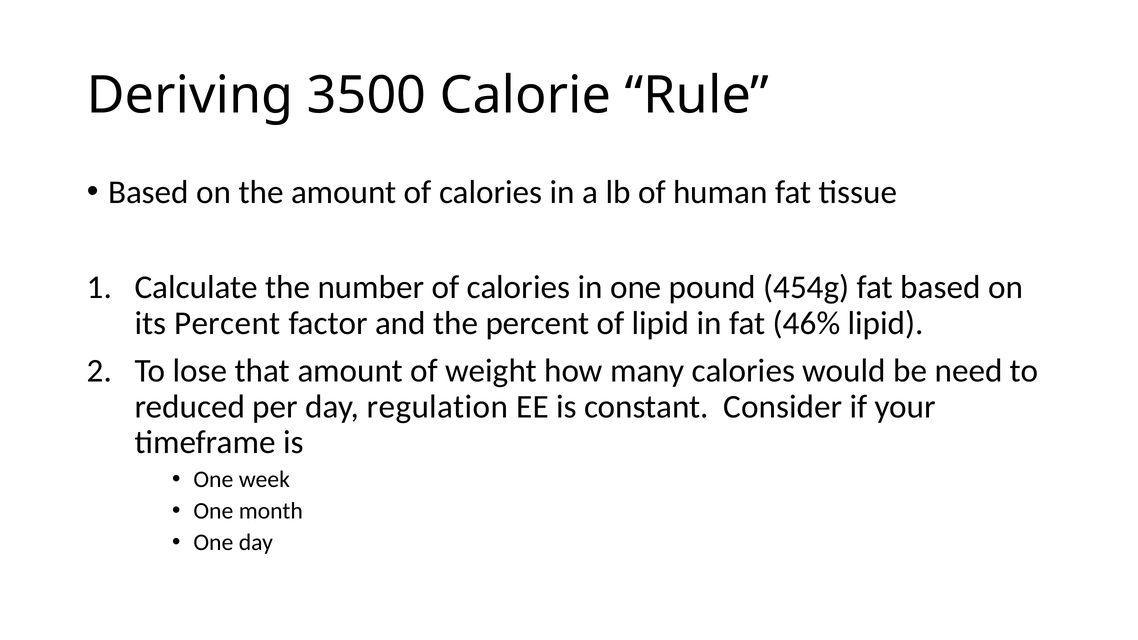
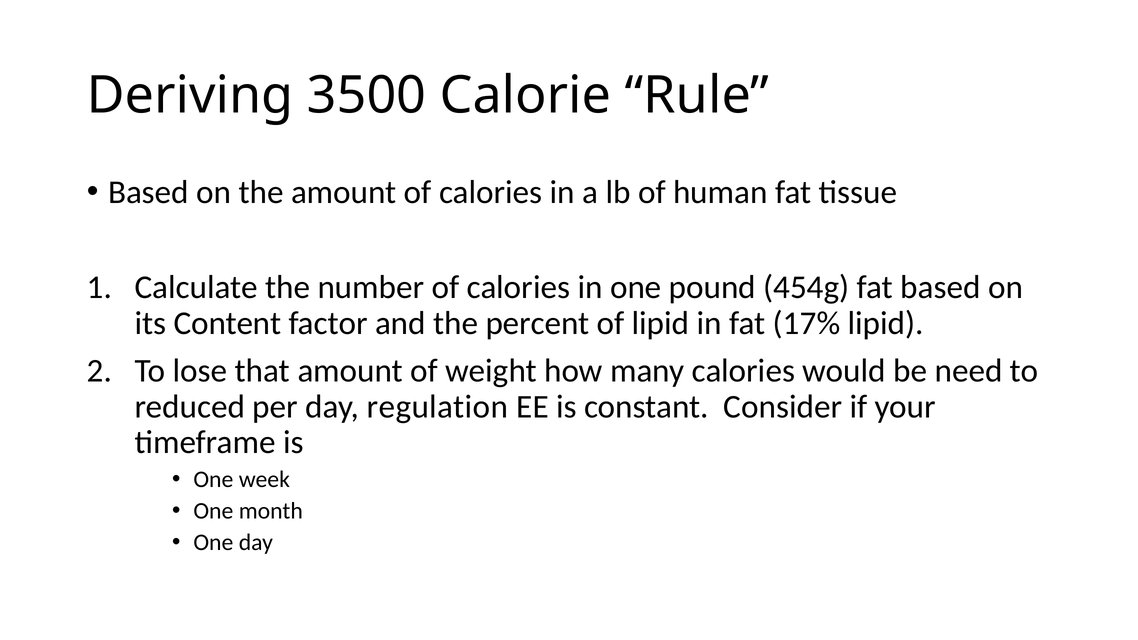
its Percent: Percent -> Content
46%: 46% -> 17%
